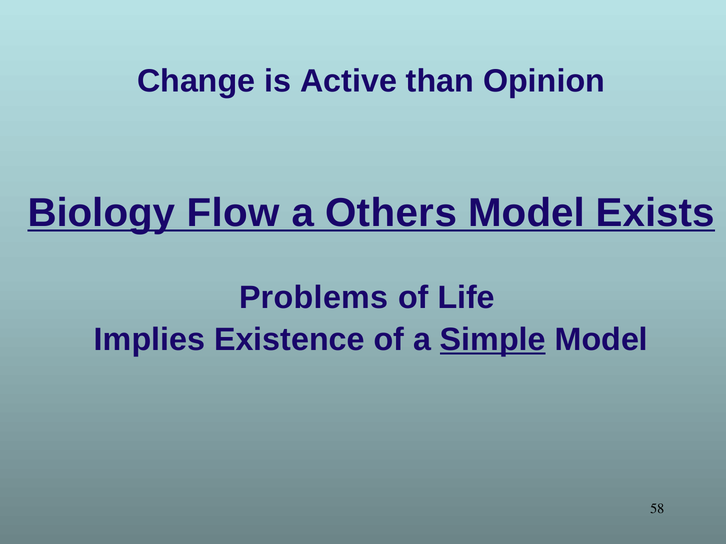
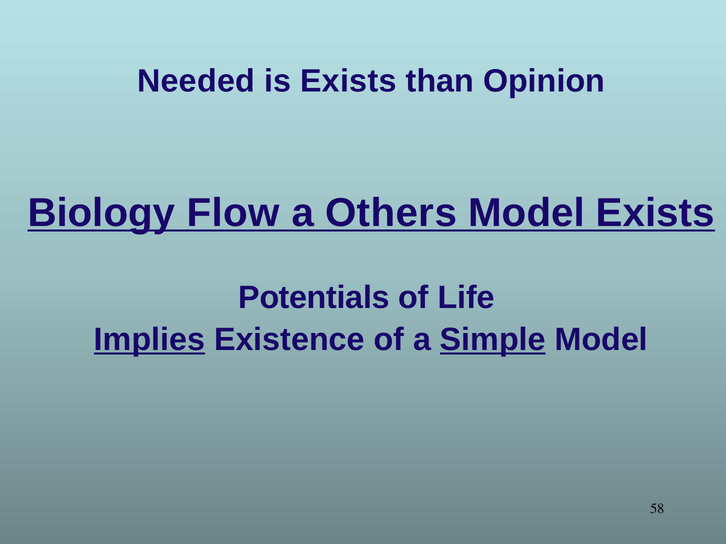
Change: Change -> Needed
is Active: Active -> Exists
Problems: Problems -> Potentials
Implies underline: none -> present
